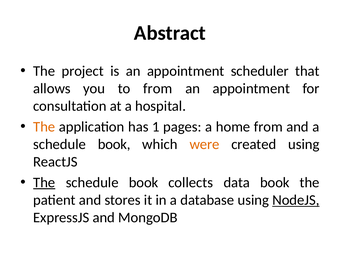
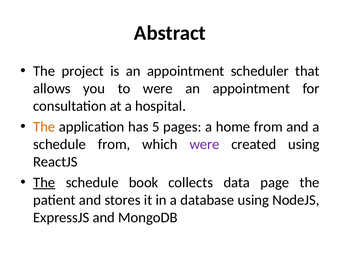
to from: from -> were
1: 1 -> 5
book at (114, 144): book -> from
were at (204, 144) colour: orange -> purple
data book: book -> page
NodeJS underline: present -> none
